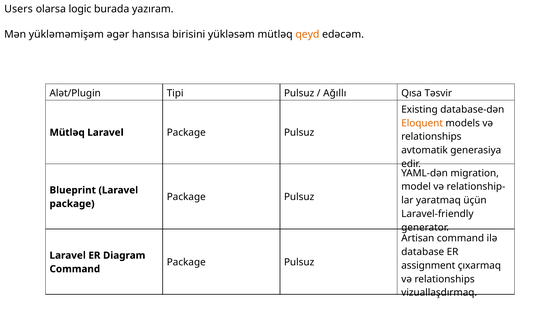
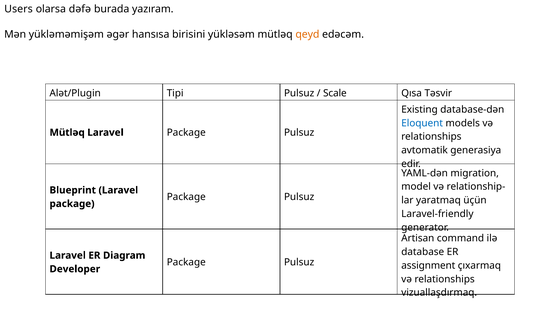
logic: logic -> dəfə
Ağıllı: Ağıllı -> Scale
Eloquent colour: orange -> blue
Command at (75, 269): Command -> Developer
